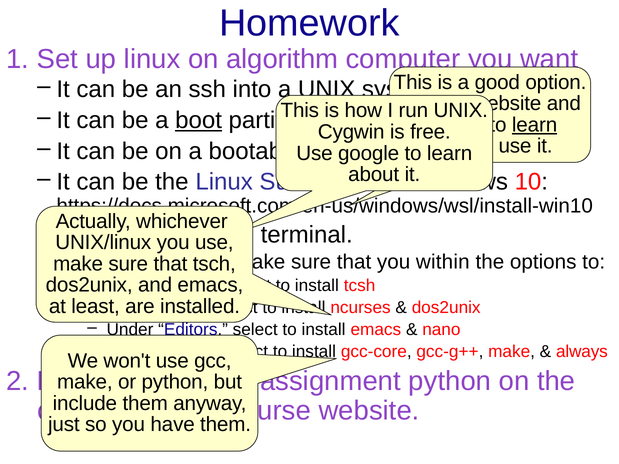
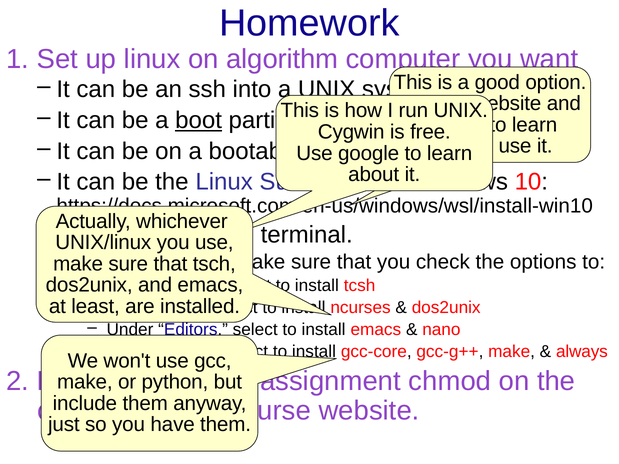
learn at (535, 125) underline: present -> none
within: within -> check
python at (450, 381): python -> chmod
